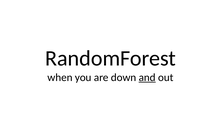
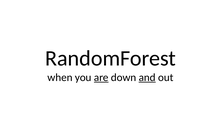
are underline: none -> present
